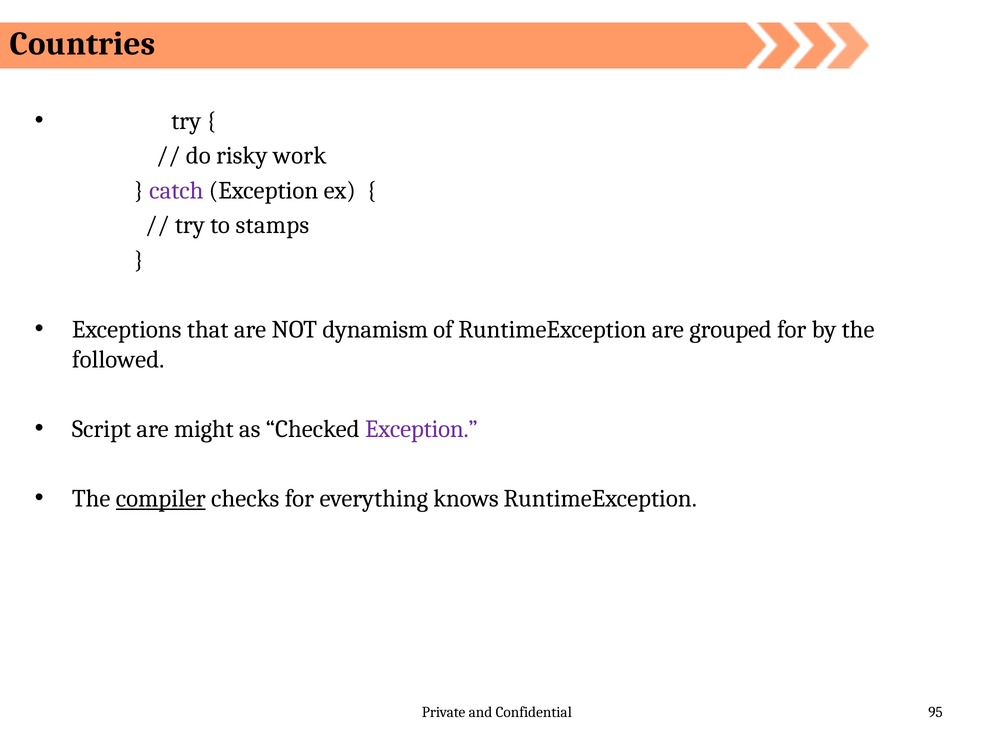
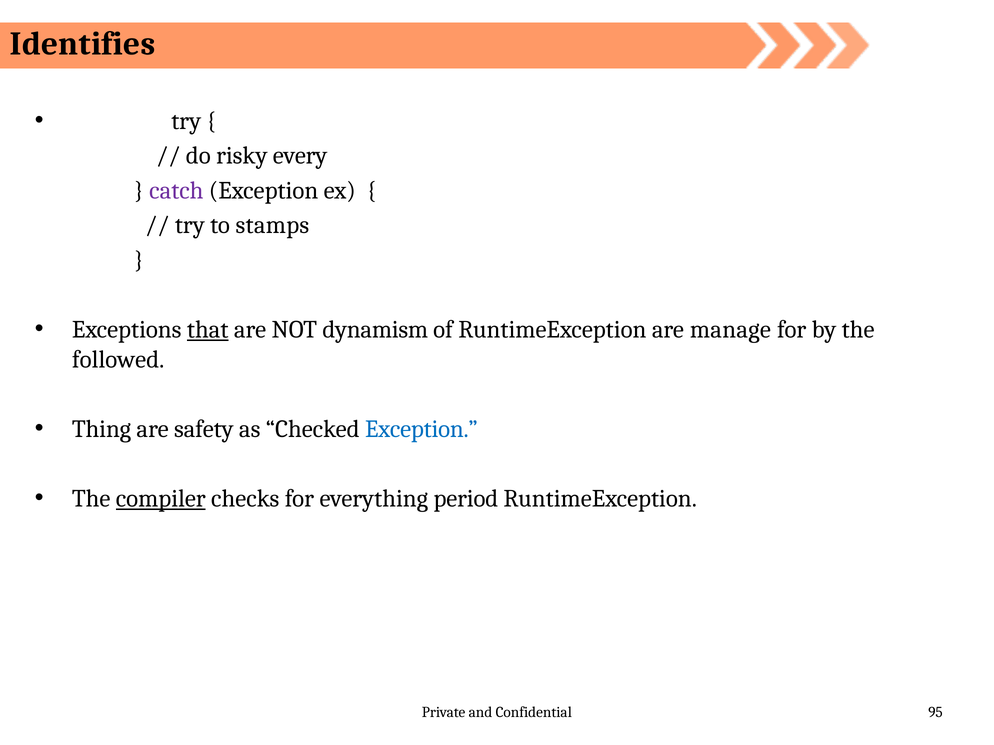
Countries: Countries -> Identifies
work: work -> every
that underline: none -> present
grouped: grouped -> manage
Script: Script -> Thing
might: might -> safety
Exception at (421, 429) colour: purple -> blue
knows: knows -> period
